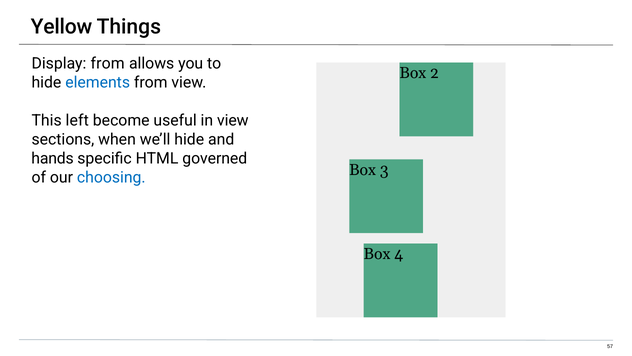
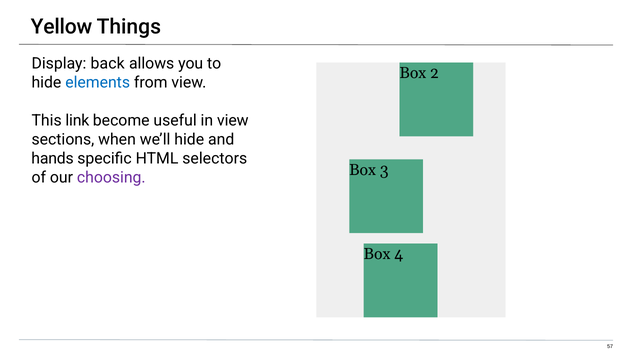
Display from: from -> back
left: left -> link
governed: governed -> selectors
choosing colour: blue -> purple
